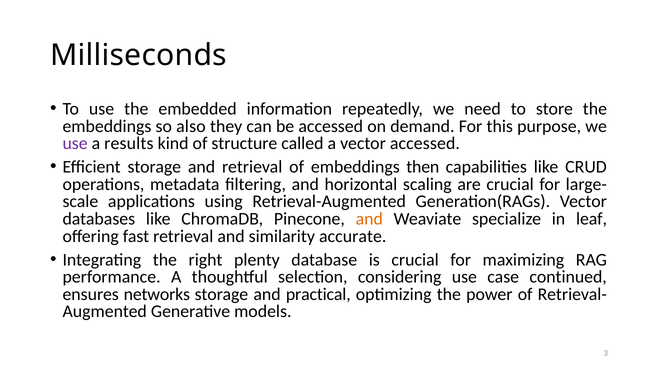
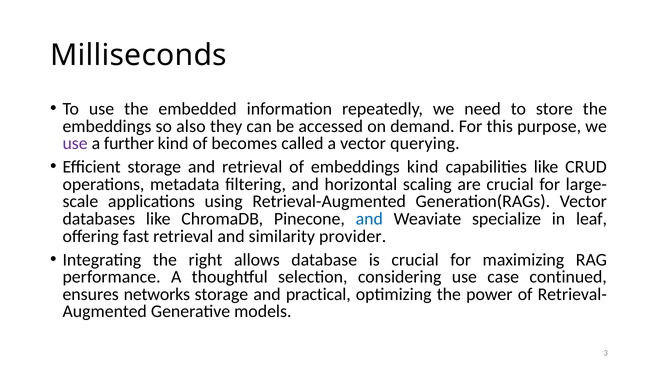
results: results -> further
structure: structure -> becomes
vector accessed: accessed -> querying
embeddings then: then -> kind
and at (369, 219) colour: orange -> blue
accurate: accurate -> provider
plenty: plenty -> allows
